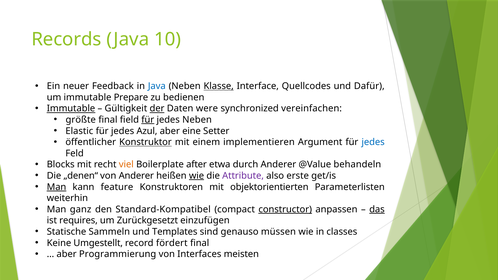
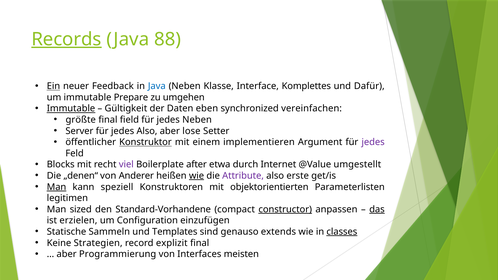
Records underline: none -> present
10: 10 -> 88
Ein underline: none -> present
Klasse underline: present -> none
Quellcodes: Quellcodes -> Komplettes
bedienen: bedienen -> umgehen
der underline: present -> none
were: were -> eben
für at (148, 120) underline: present -> none
Elastic: Elastic -> Server
jedes Azul: Azul -> Also
eine: eine -> lose
jedes at (373, 142) colour: blue -> purple
viel colour: orange -> purple
durch Anderer: Anderer -> Internet
behandeln: behandeln -> umgestellt
feature: feature -> speziell
weiterhin: weiterhin -> legitimen
ganz: ganz -> sized
Standard-Kompatibel: Standard-Kompatibel -> Standard-Vorhandene
requires: requires -> erzielen
Zurückgesetzt: Zurückgesetzt -> Configuration
müssen: müssen -> extends
classes underline: none -> present
Umgestellt: Umgestellt -> Strategien
fördert: fördert -> explizit
